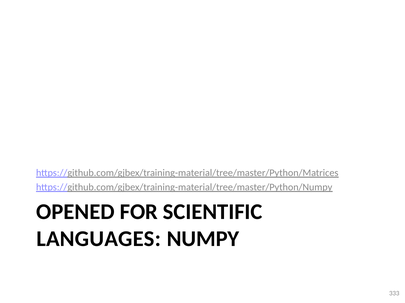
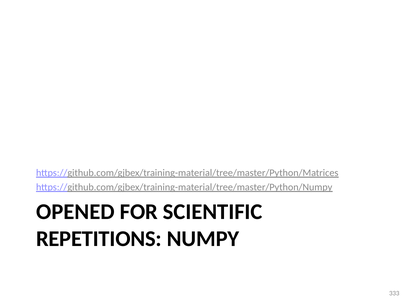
LANGUAGES: LANGUAGES -> REPETITIONS
